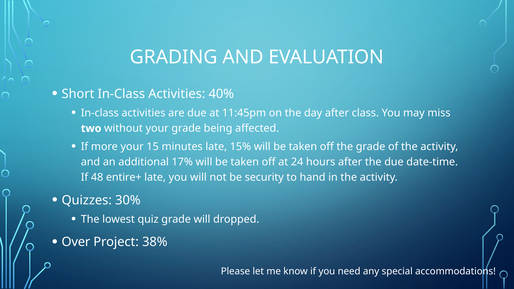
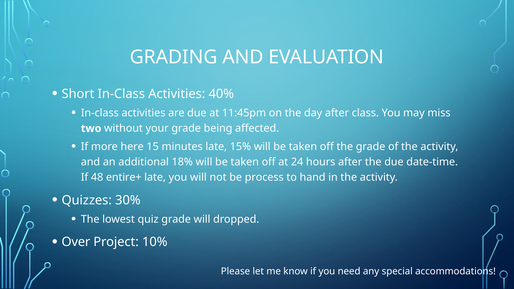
more your: your -> here
17%: 17% -> 18%
security: security -> process
38%: 38% -> 10%
